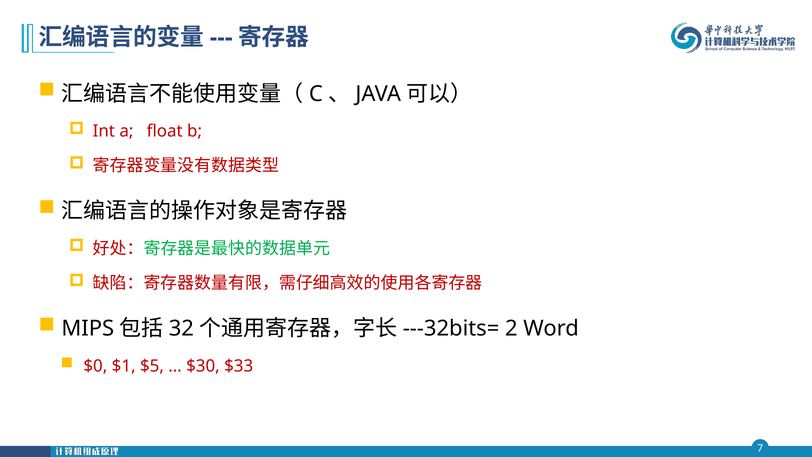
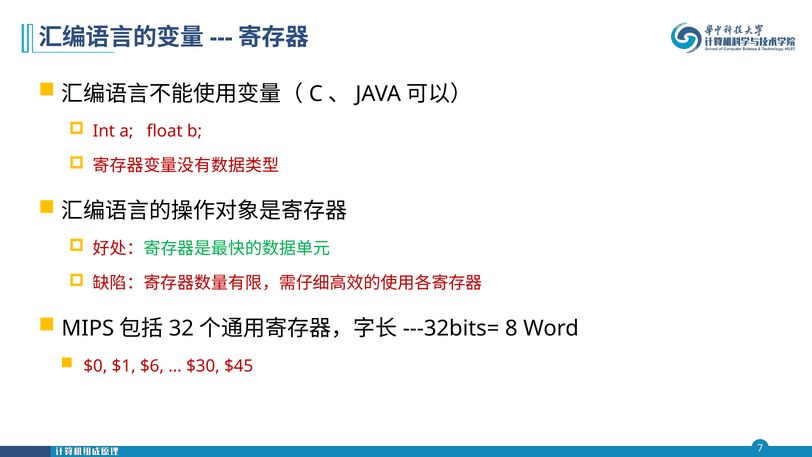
2: 2 -> 8
$5: $5 -> $6
$33: $33 -> $45
